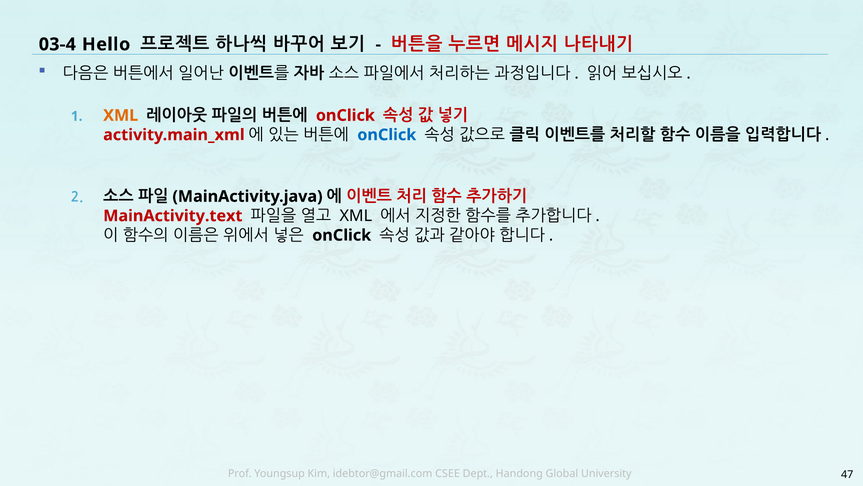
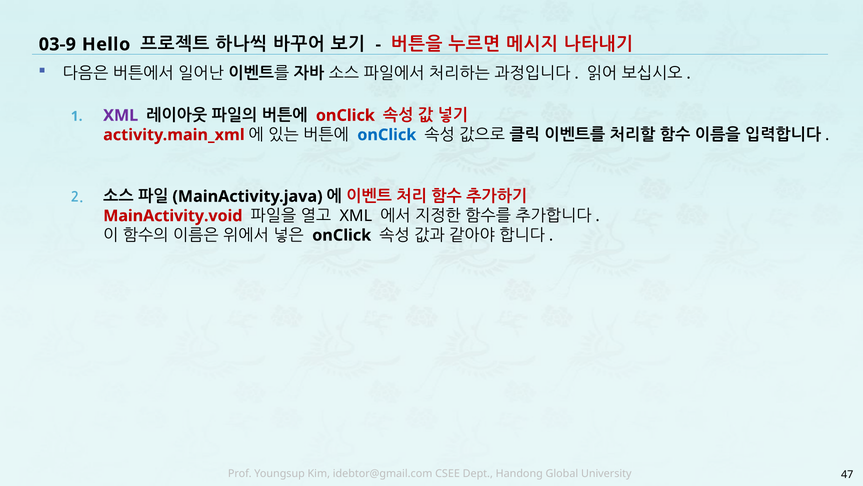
03-4: 03-4 -> 03-9
XML at (121, 115) colour: orange -> purple
MainActivity.text: MainActivity.text -> MainActivity.void
